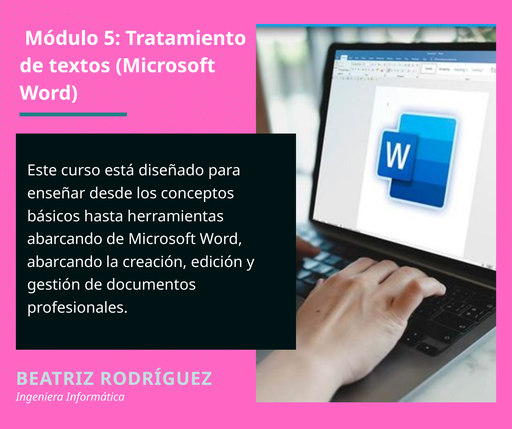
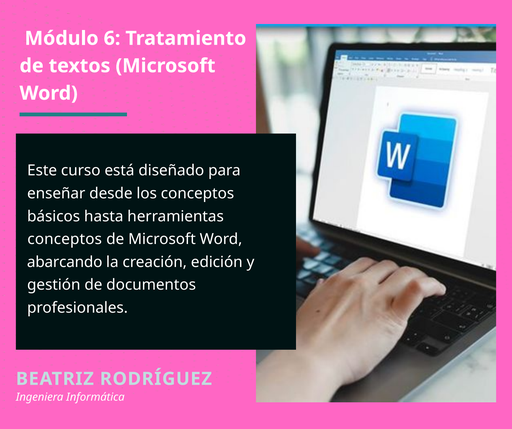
5: 5 -> 6
abarcando at (65, 239): abarcando -> conceptos
